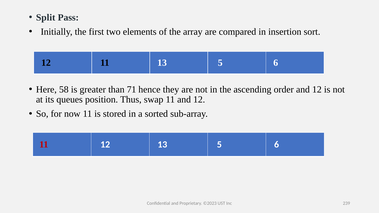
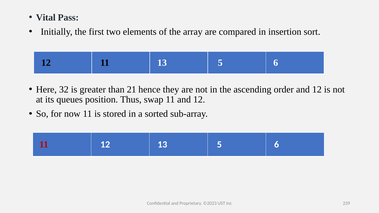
Split: Split -> Vital
58: 58 -> 32
71: 71 -> 21
